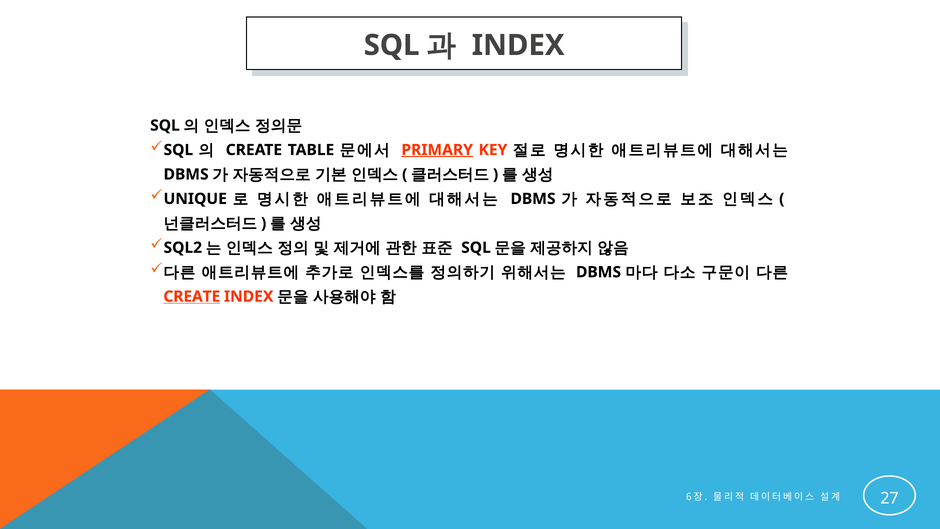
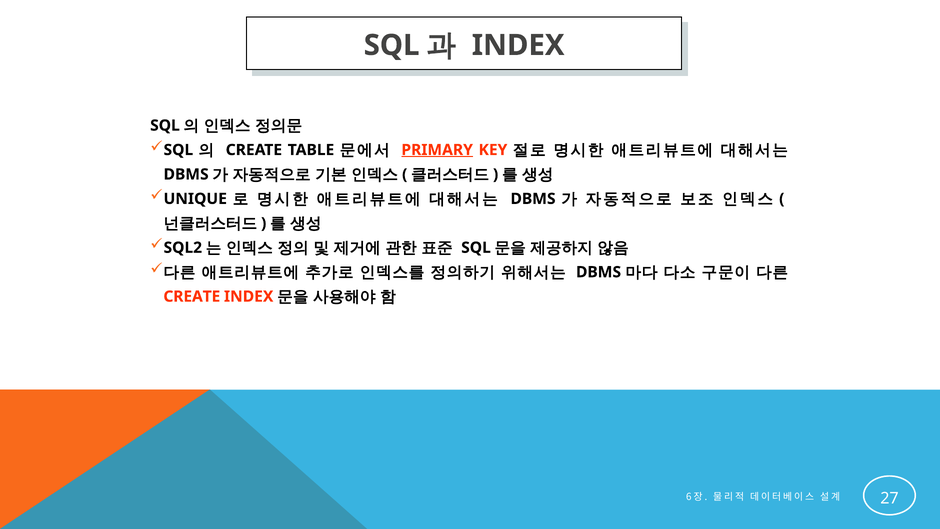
CREATE at (192, 296) underline: present -> none
